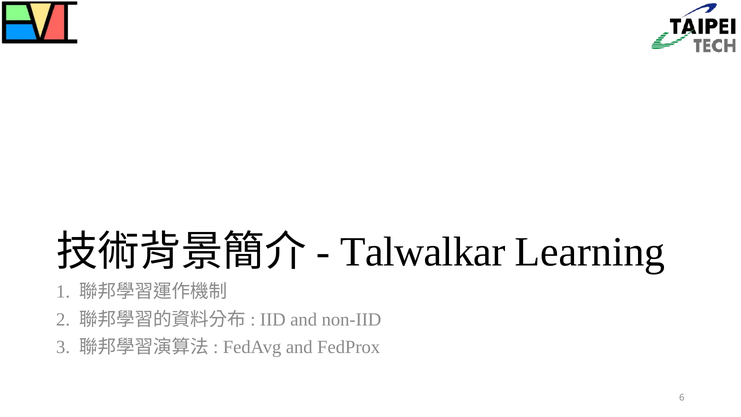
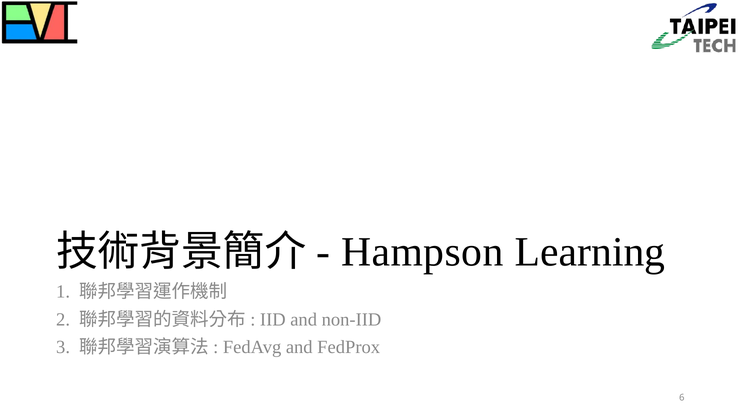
Talwalkar: Talwalkar -> Hampson
